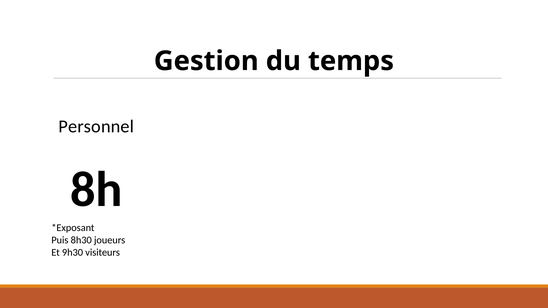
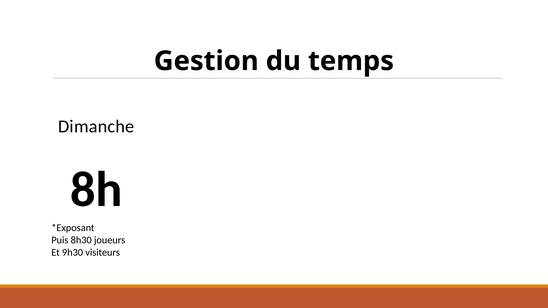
Personnel: Personnel -> Dimanche
